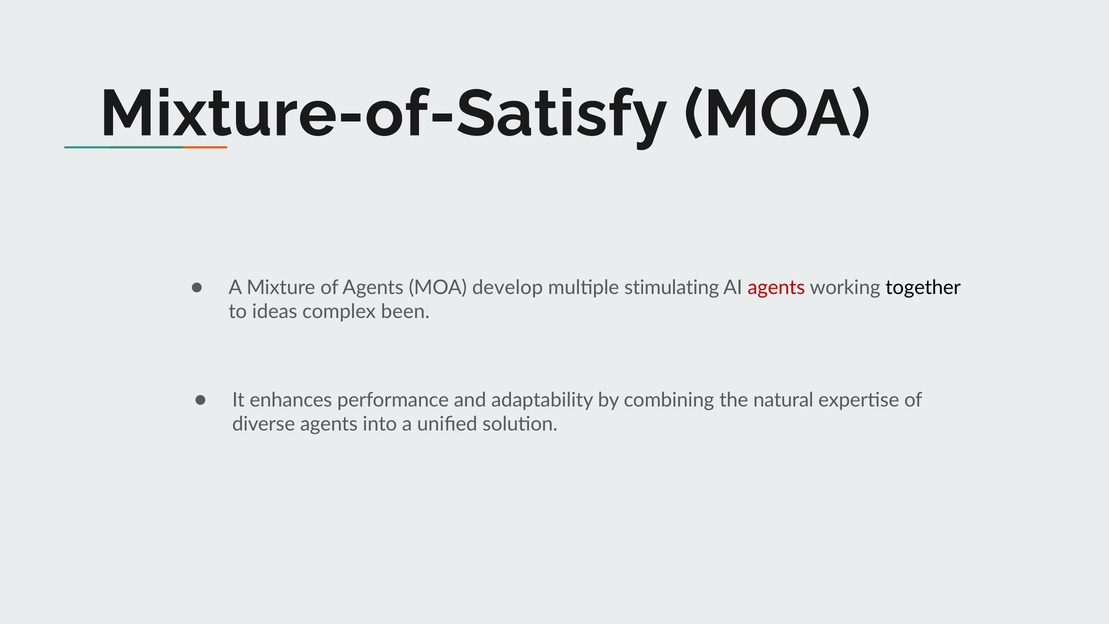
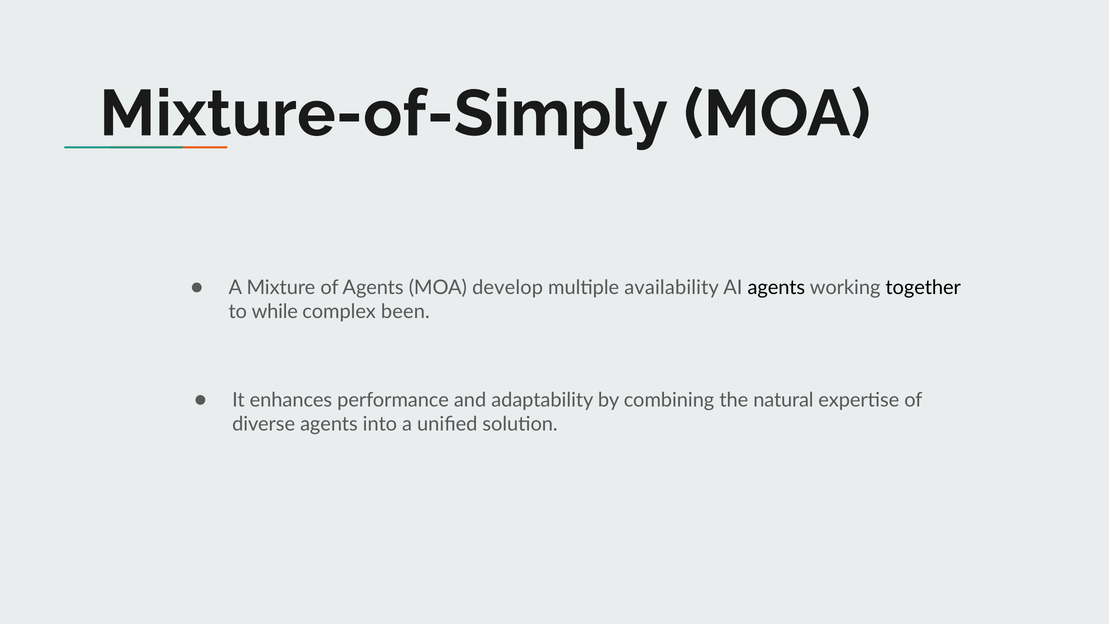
Mixture-of-Satisfy: Mixture-of-Satisfy -> Mixture-of-Simply
stimulating: stimulating -> availability
agents at (776, 287) colour: red -> black
ideas: ideas -> while
